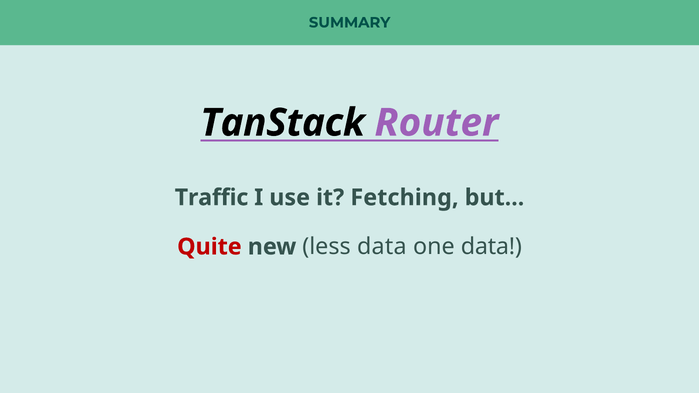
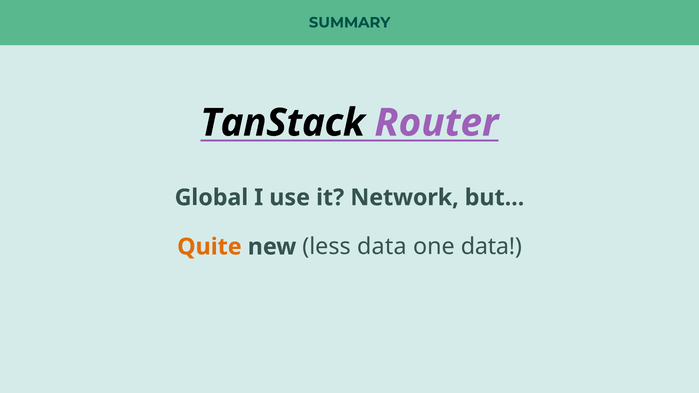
Traffic: Traffic -> Global
Fetching: Fetching -> Network
Quite colour: red -> orange
